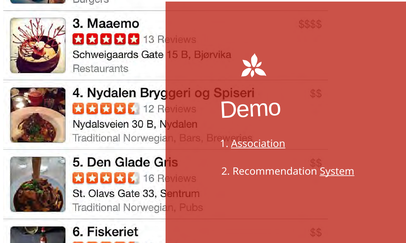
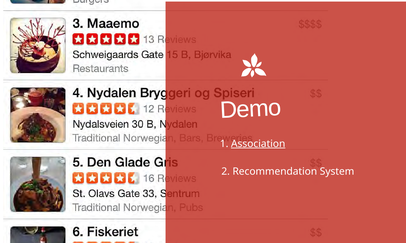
System underline: present -> none
